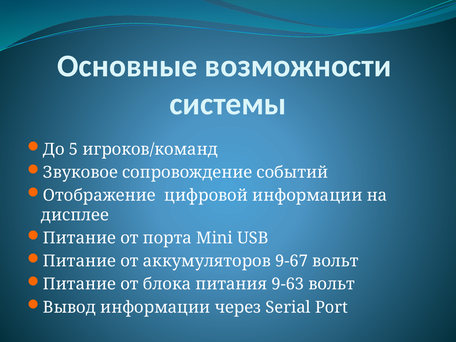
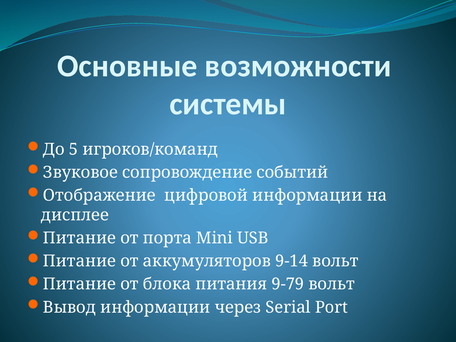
9-67: 9-67 -> 9-14
9-63: 9-63 -> 9-79
